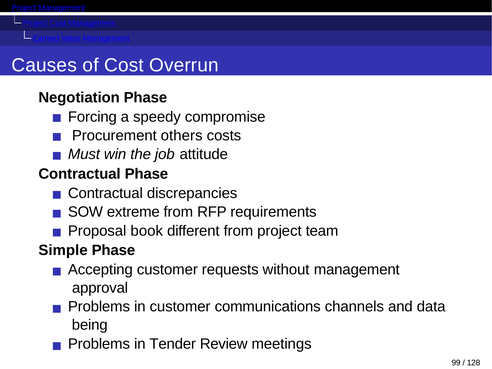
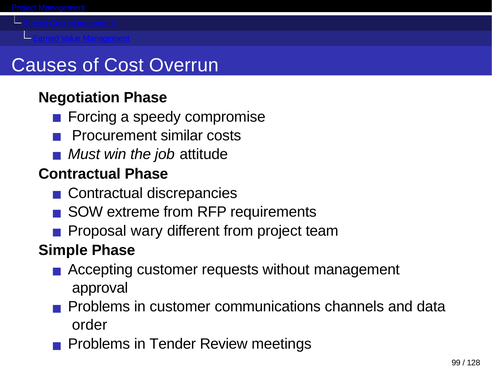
others: others -> similar
book: book -> wary
being: being -> order
